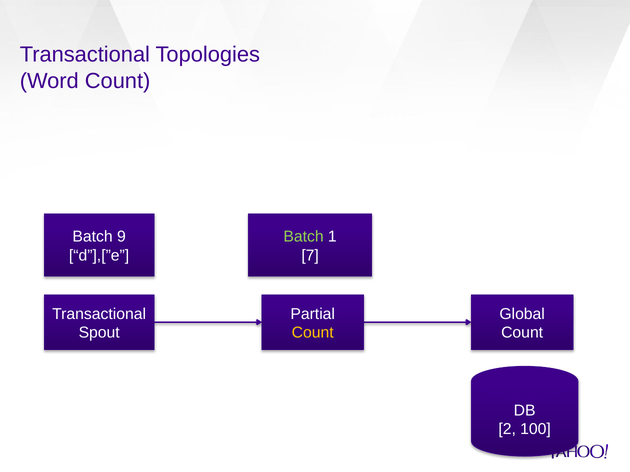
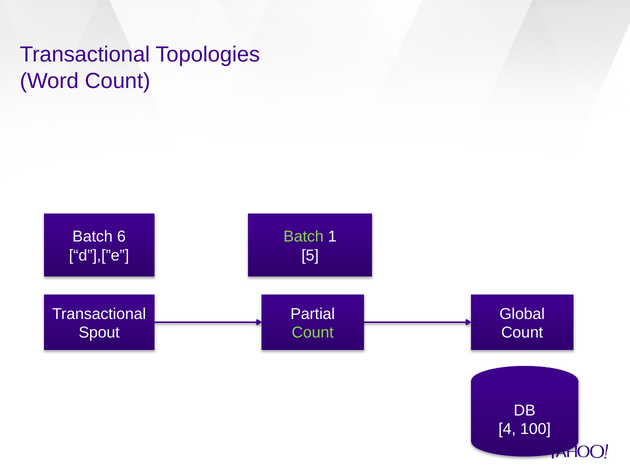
9: 9 -> 6
7: 7 -> 5
Count at (313, 333) colour: yellow -> light green
2: 2 -> 4
